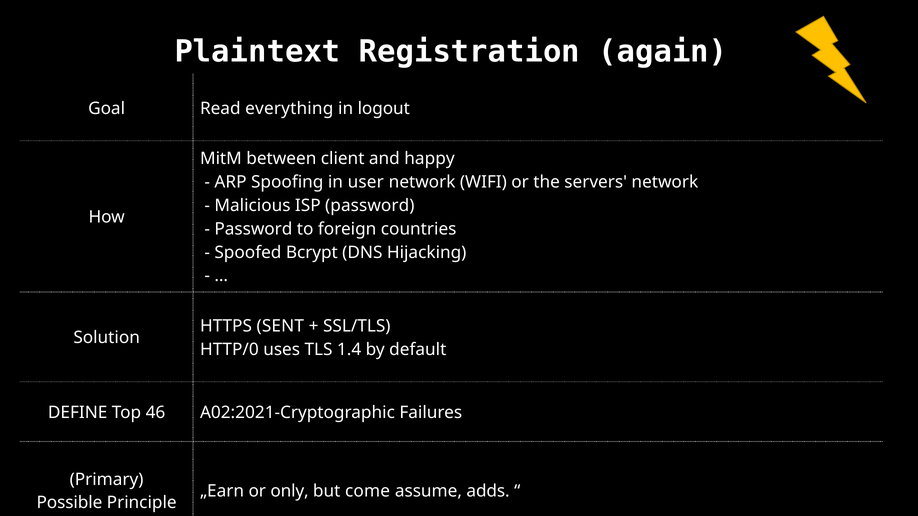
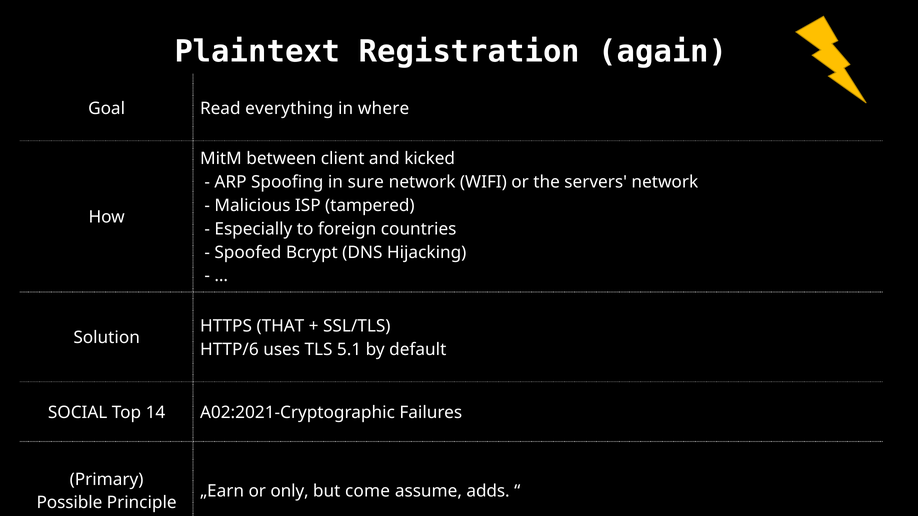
logout: logout -> where
happy: happy -> kicked
user: user -> sure
ISP password: password -> tampered
Password at (253, 229): Password -> Especially
SENT: SENT -> THAT
HTTP/0: HTTP/0 -> HTTP/6
1.4: 1.4 -> 5.1
DEFINE: DEFINE -> SOCIAL
46: 46 -> 14
